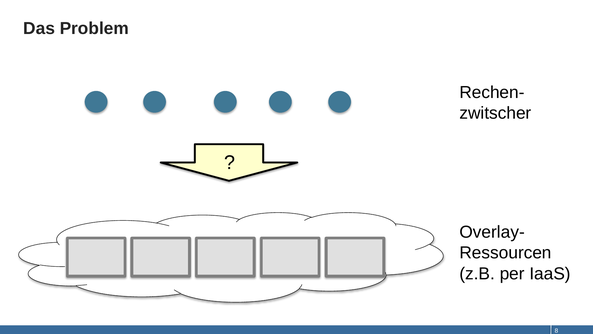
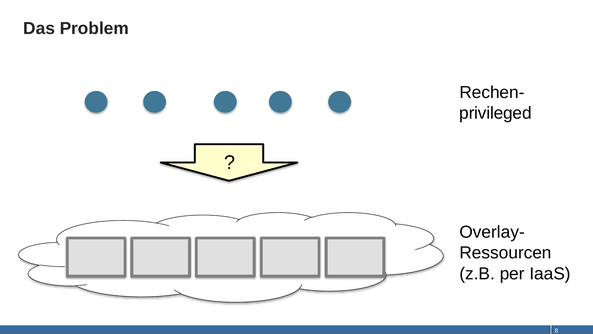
zwitscher: zwitscher -> privileged
